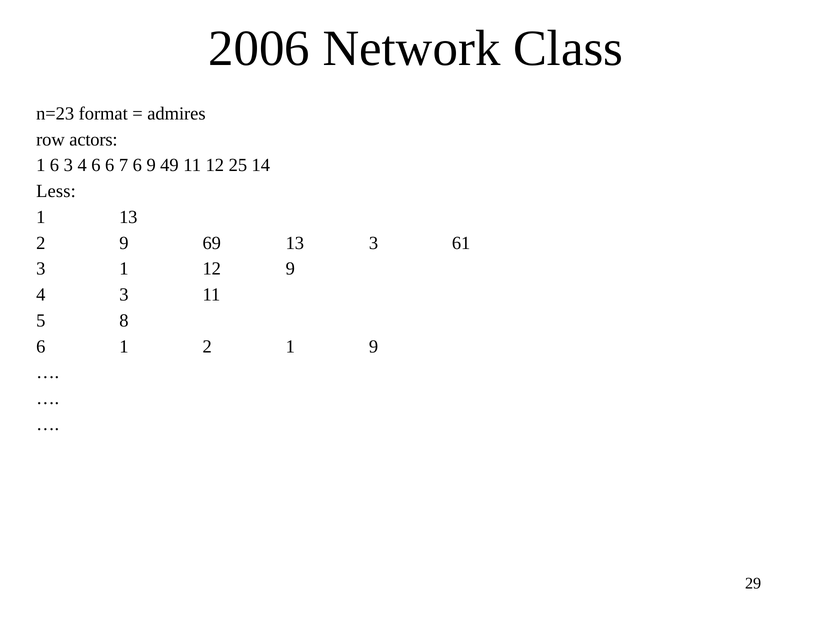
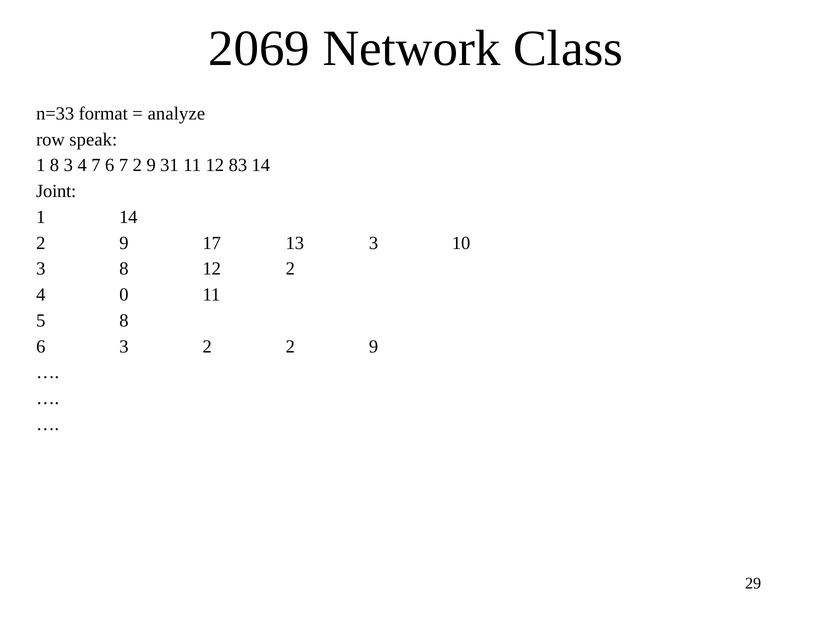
2006: 2006 -> 2069
n=23: n=23 -> n=33
admires: admires -> analyze
actors: actors -> speak
1 6: 6 -> 8
4 6: 6 -> 7
7 6: 6 -> 2
49: 49 -> 31
25: 25 -> 83
Less: Less -> Joint
1 13: 13 -> 14
69: 69 -> 17
61: 61 -> 10
3 1: 1 -> 8
12 9: 9 -> 2
4 3: 3 -> 0
6 1: 1 -> 3
2 1: 1 -> 2
